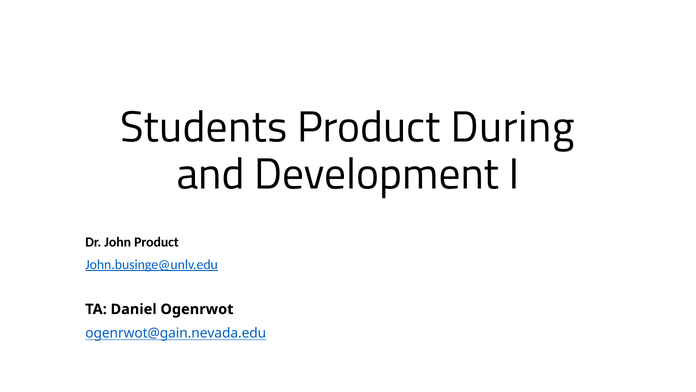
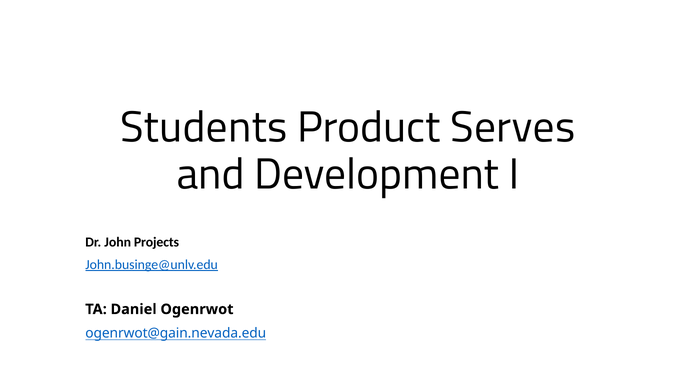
During: During -> Serves
John Product: Product -> Projects
